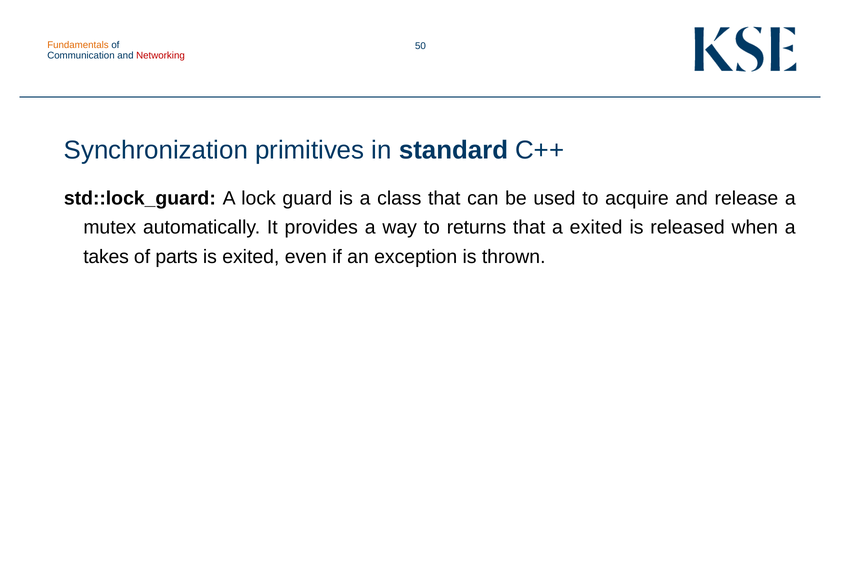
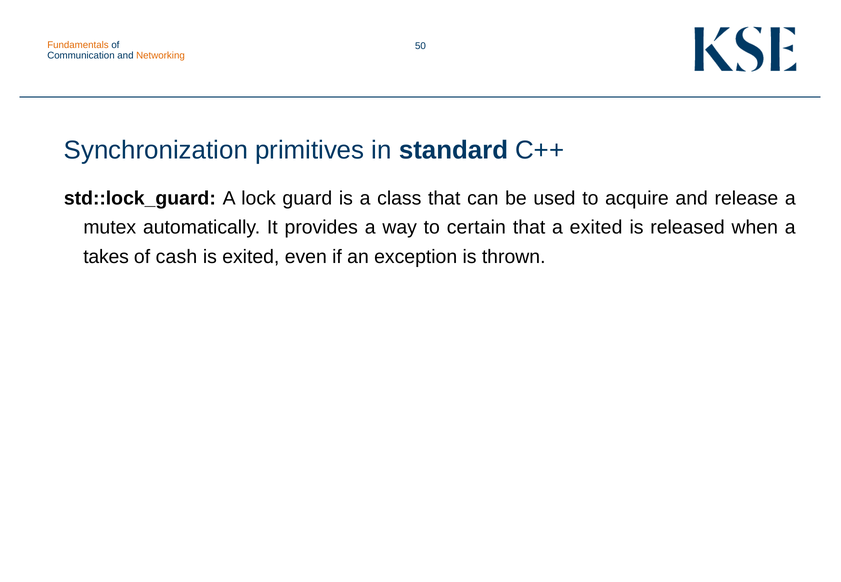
Networking colour: red -> orange
returns: returns -> certain
parts: parts -> cash
